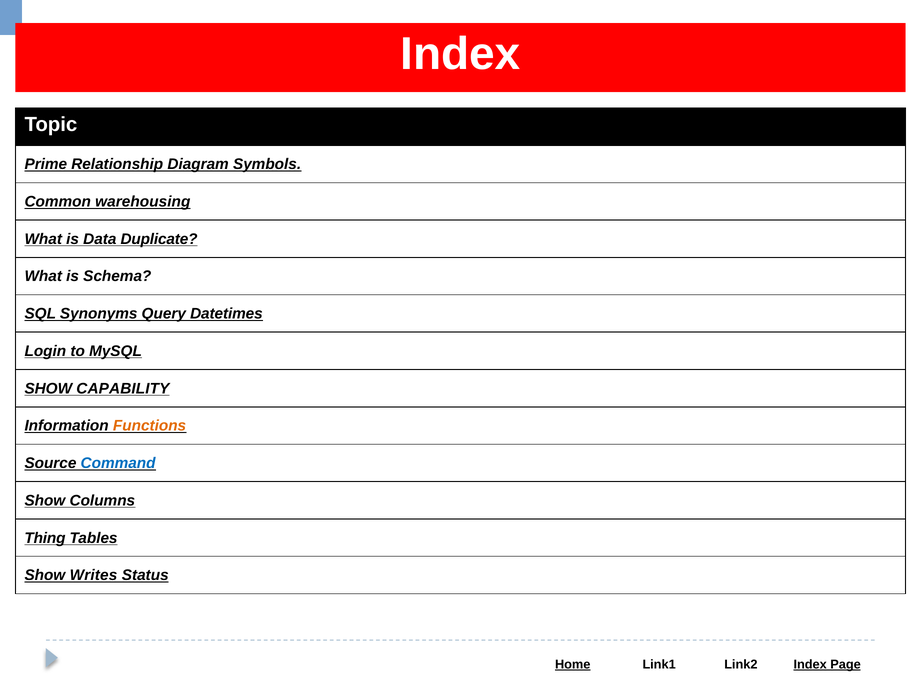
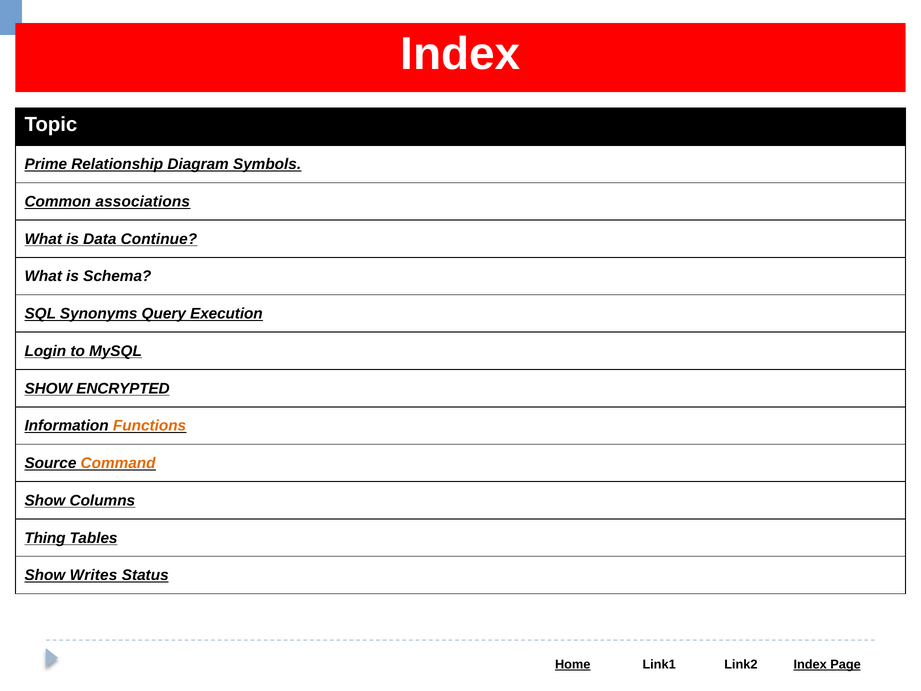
warehousing: warehousing -> associations
Duplicate: Duplicate -> Continue
Datetimes: Datetimes -> Execution
CAPABILITY: CAPABILITY -> ENCRYPTED
Command colour: blue -> orange
